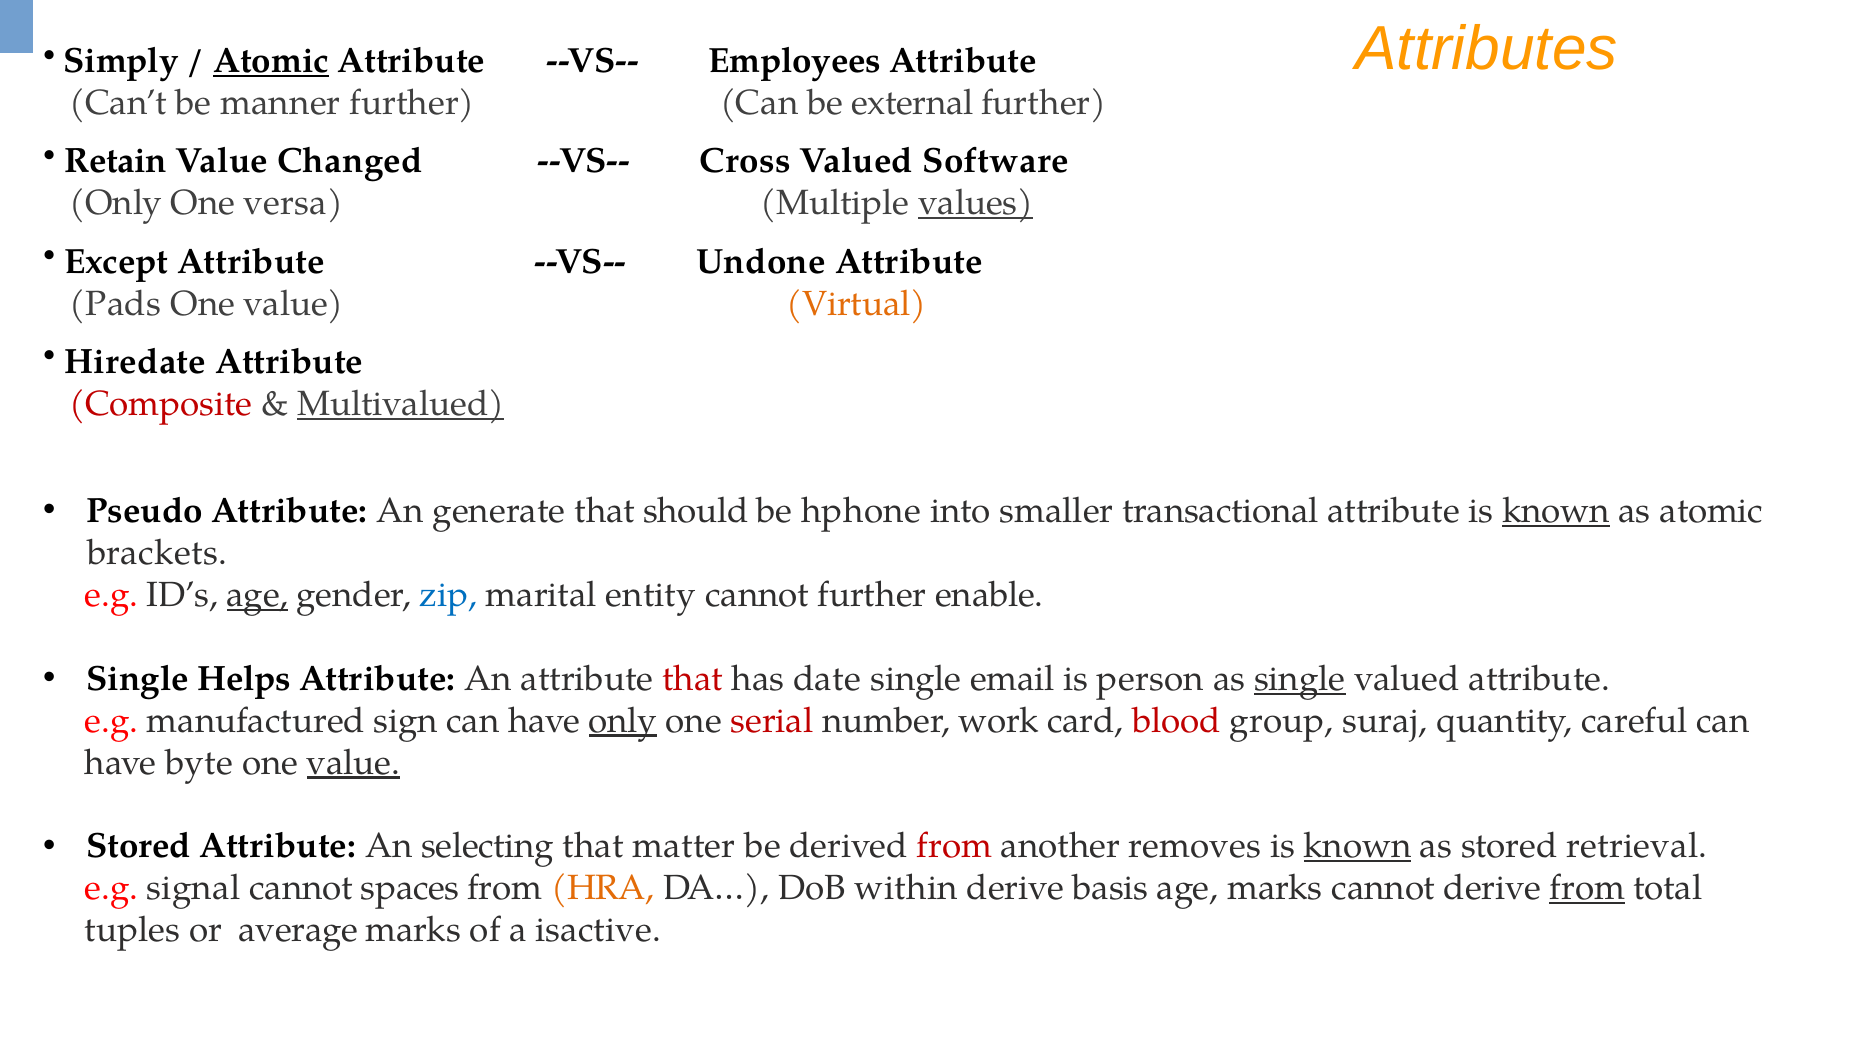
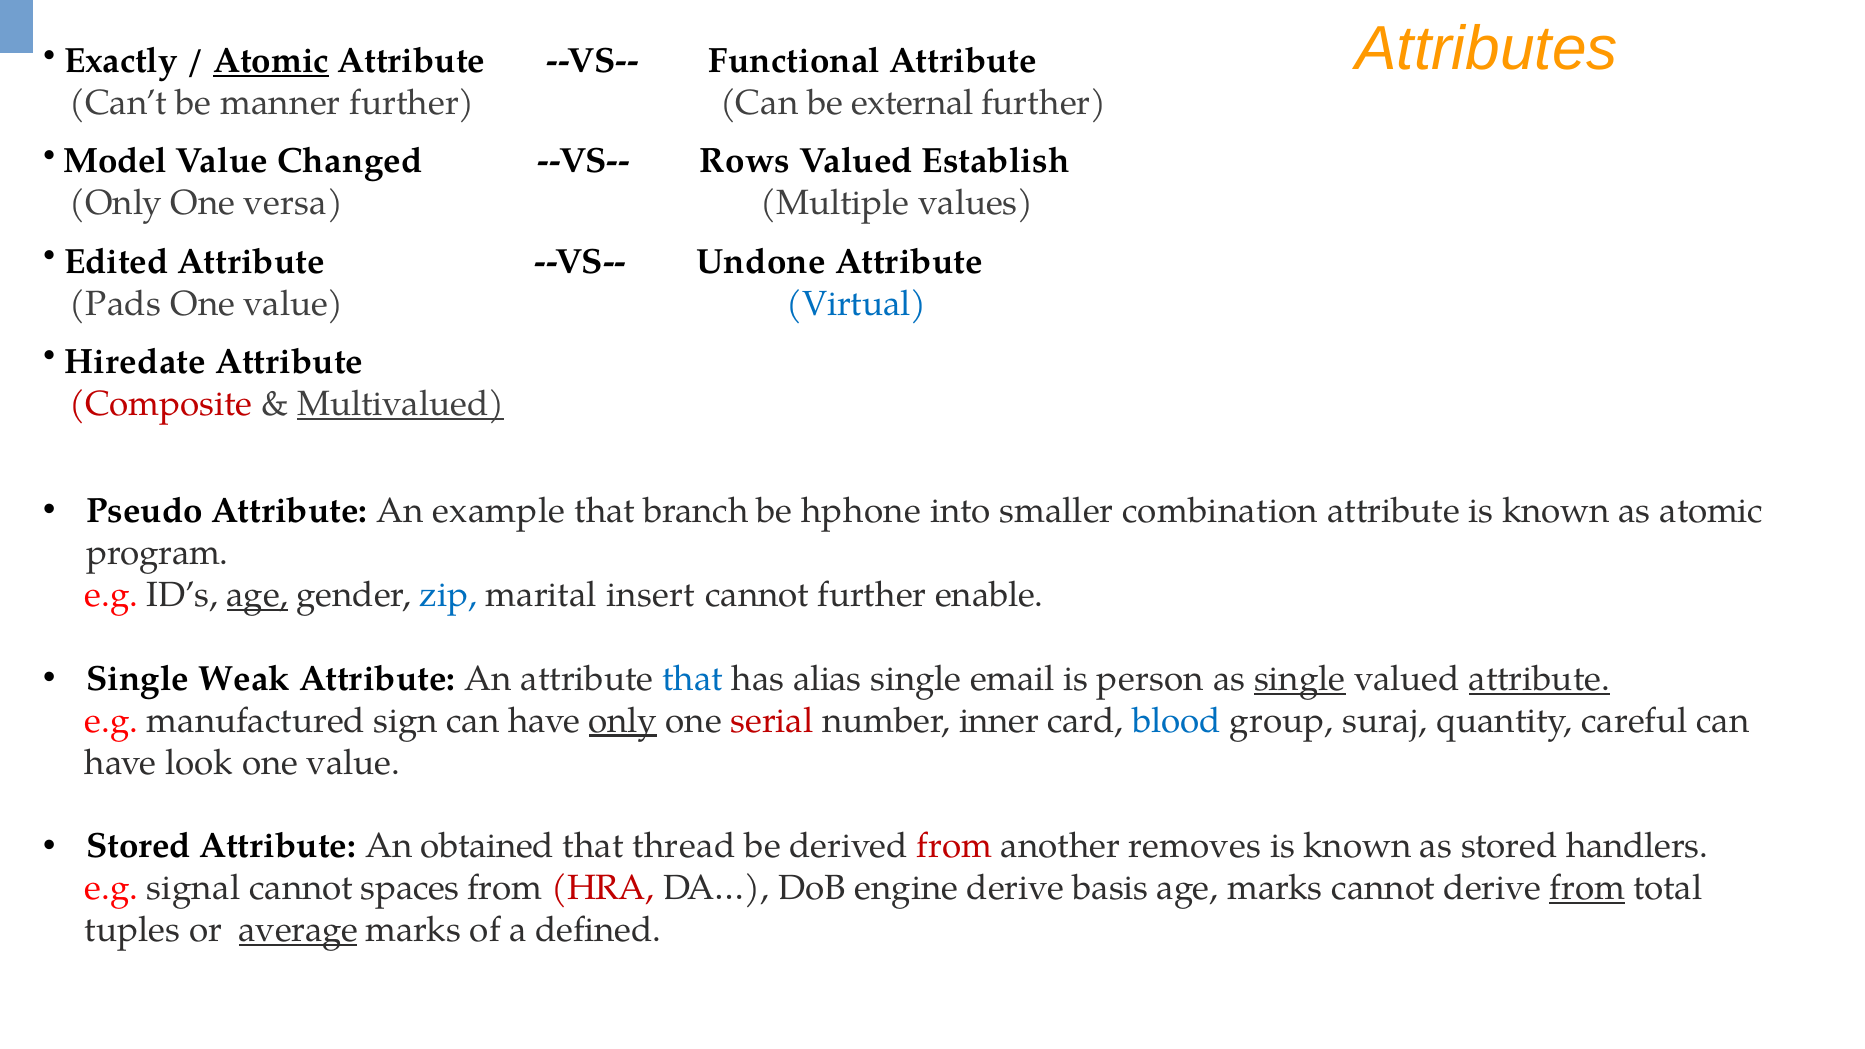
Simply: Simply -> Exactly
Employees: Employees -> Functional
Retain: Retain -> Model
Cross: Cross -> Rows
Software: Software -> Establish
values underline: present -> none
Except: Except -> Edited
Virtual colour: orange -> blue
generate: generate -> example
should: should -> branch
transactional: transactional -> combination
known at (1556, 511) underline: present -> none
brackets: brackets -> program
entity: entity -> insert
Helps: Helps -> Weak
that at (693, 679) colour: red -> blue
date: date -> alias
attribute at (1539, 679) underline: none -> present
work: work -> inner
blood colour: red -> blue
byte: byte -> look
value at (353, 763) underline: present -> none
selecting: selecting -> obtained
matter: matter -> thread
known at (1358, 846) underline: present -> none
retrieval: retrieval -> handlers
HRA colour: orange -> red
within: within -> engine
average underline: none -> present
isactive: isactive -> defined
